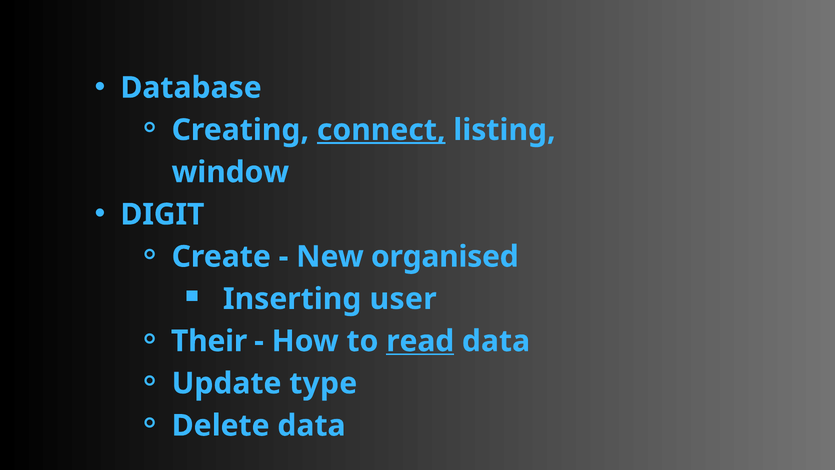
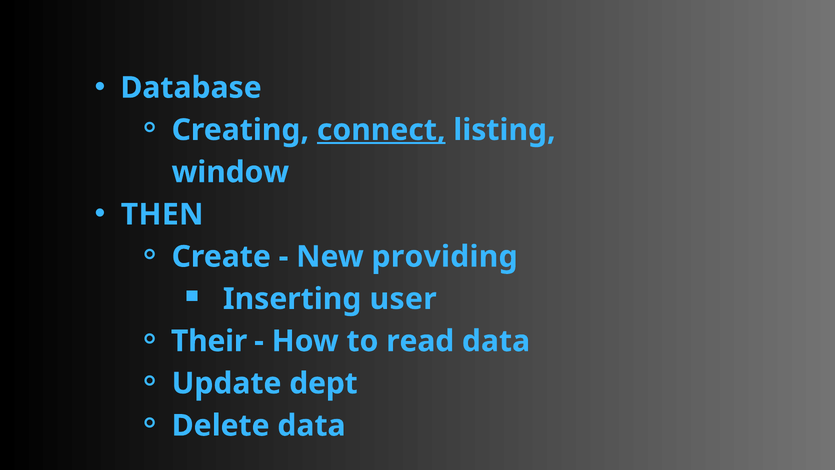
DIGIT: DIGIT -> THEN
organised: organised -> providing
read underline: present -> none
type: type -> dept
